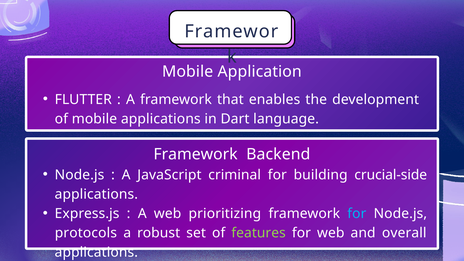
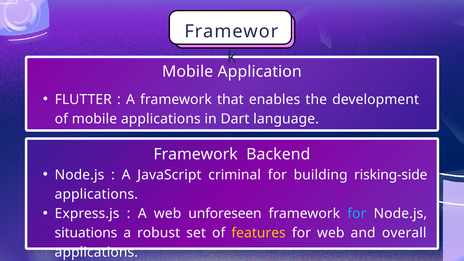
crucial-side: crucial-side -> risking-side
prioritizing: prioritizing -> unforeseen
protocols: protocols -> situations
features colour: light green -> yellow
